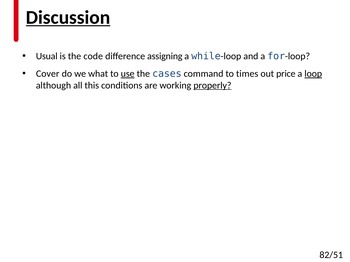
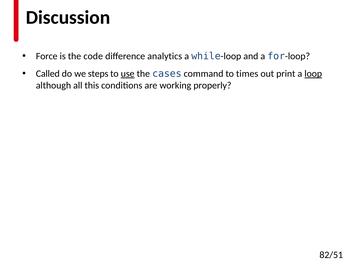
Discussion underline: present -> none
Usual: Usual -> Force
assigning: assigning -> analytics
Cover: Cover -> Called
what: what -> steps
price: price -> print
properly underline: present -> none
